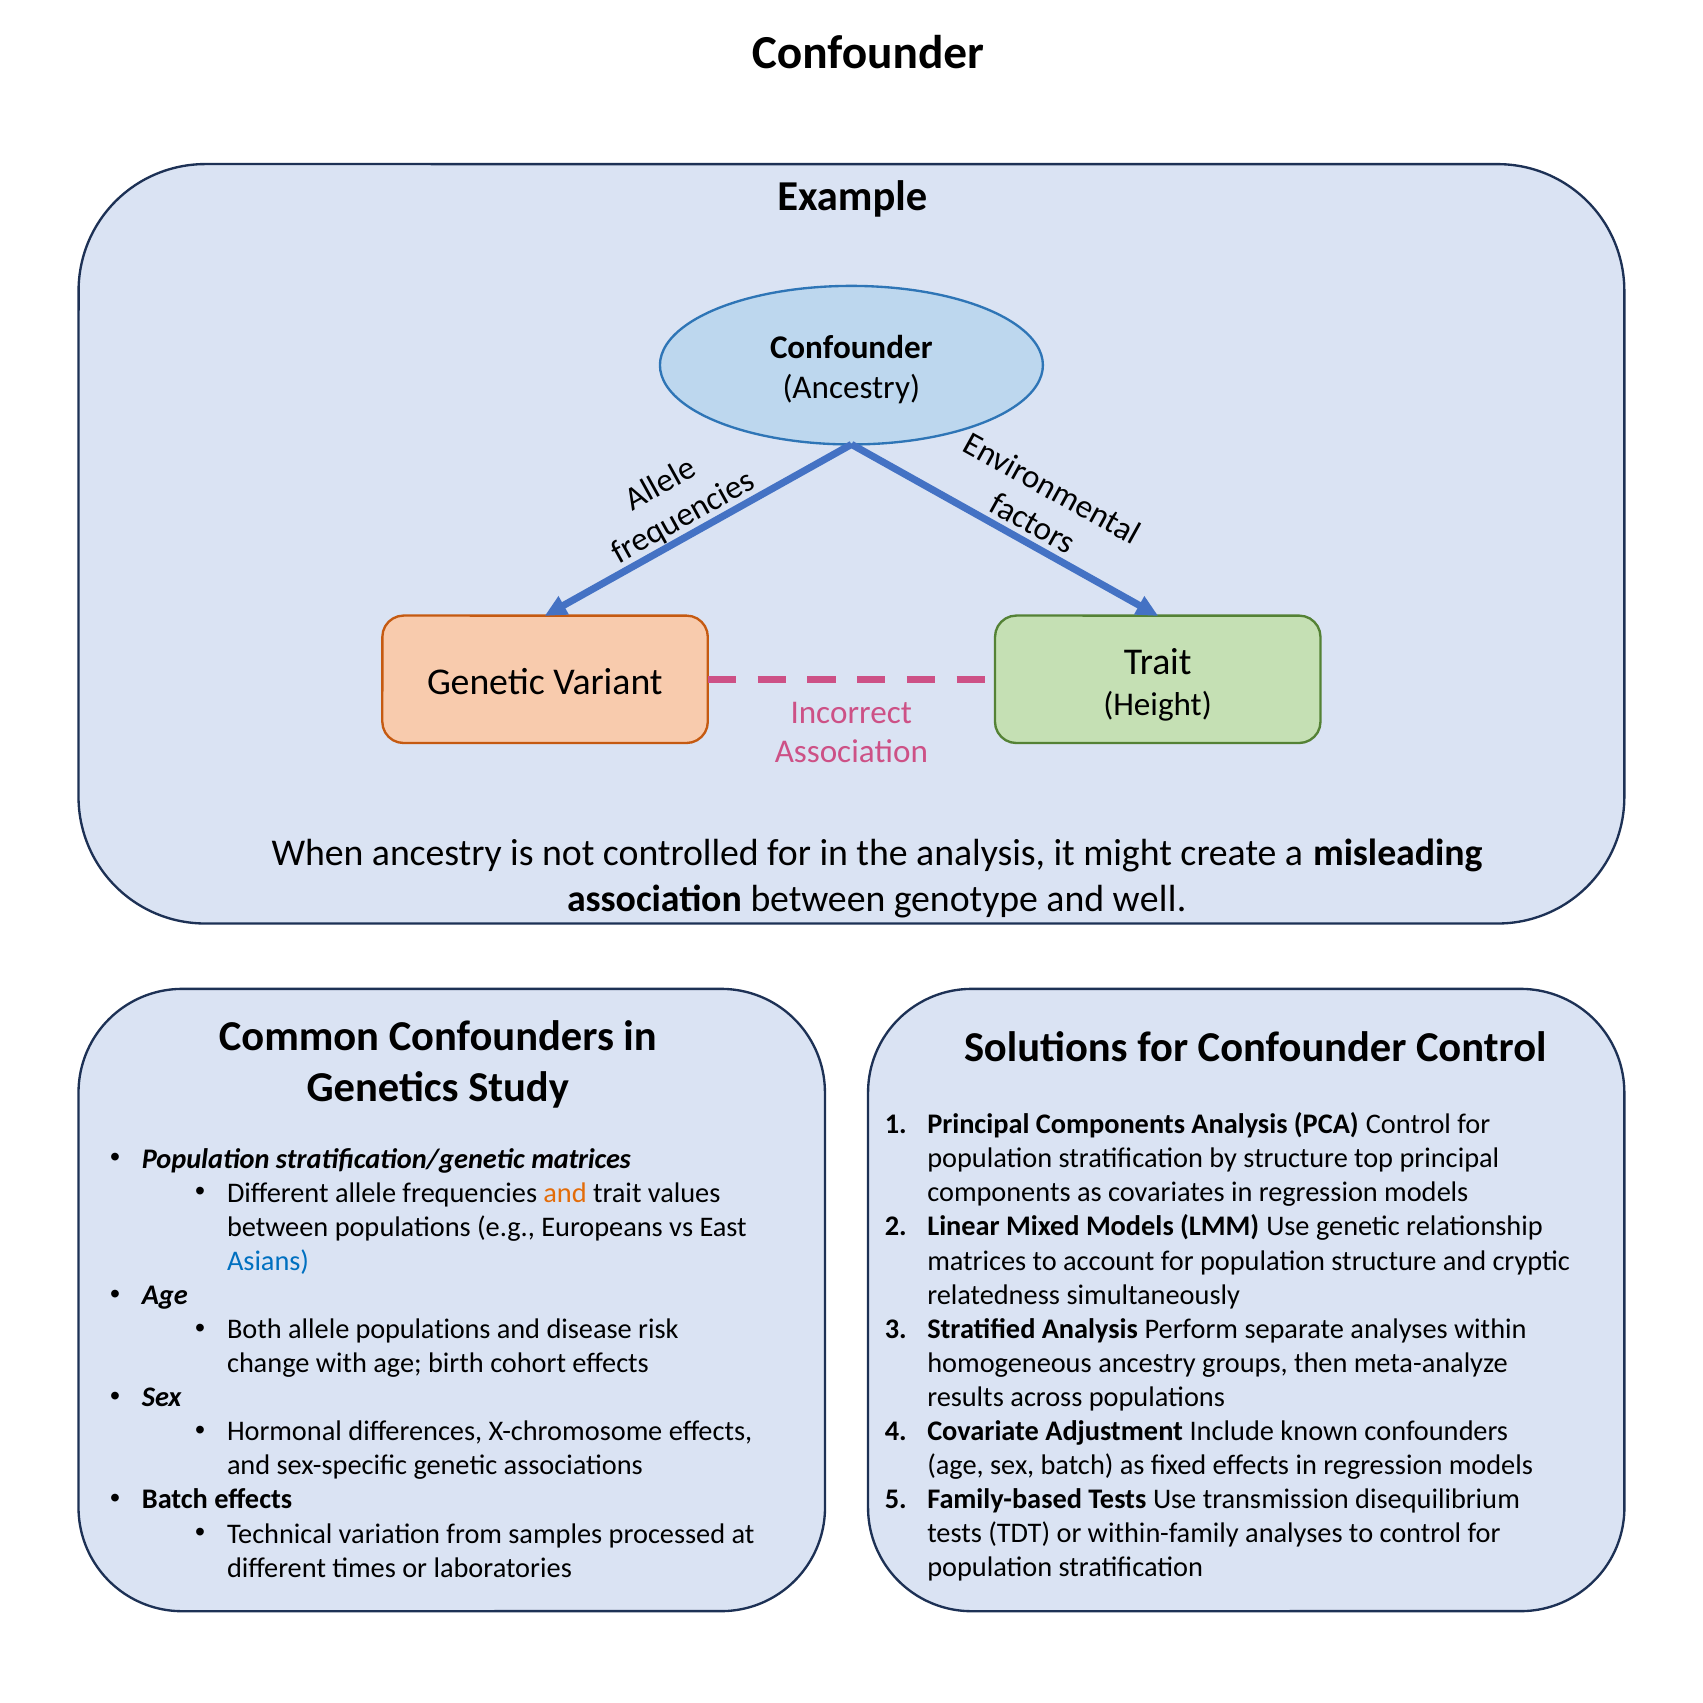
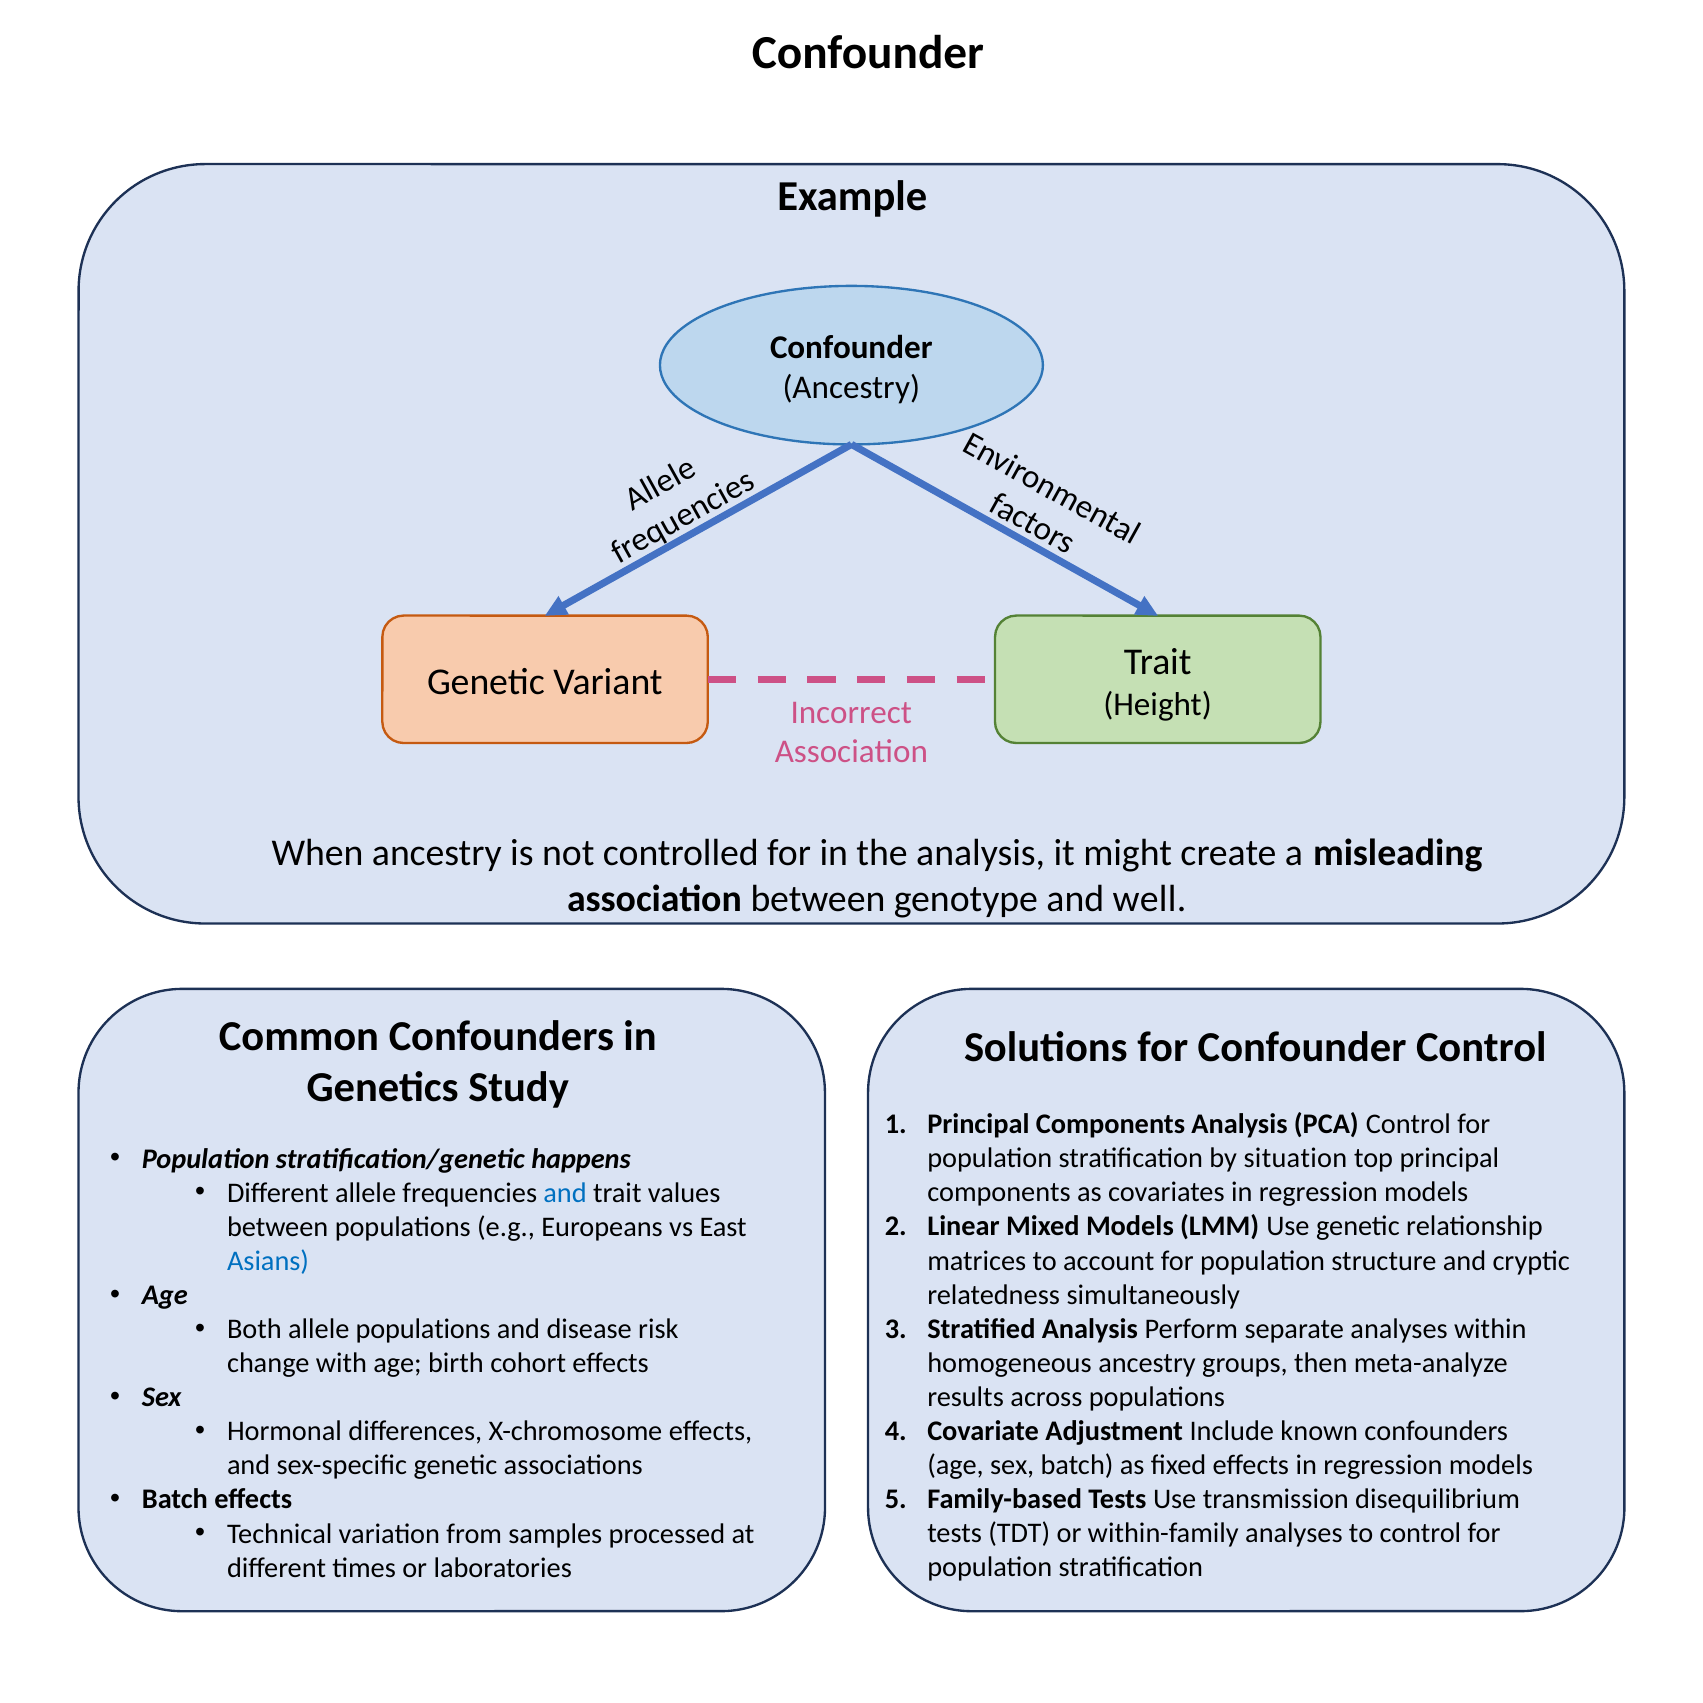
stratification/genetic matrices: matrices -> happens
by structure: structure -> situation
and at (565, 1193) colour: orange -> blue
